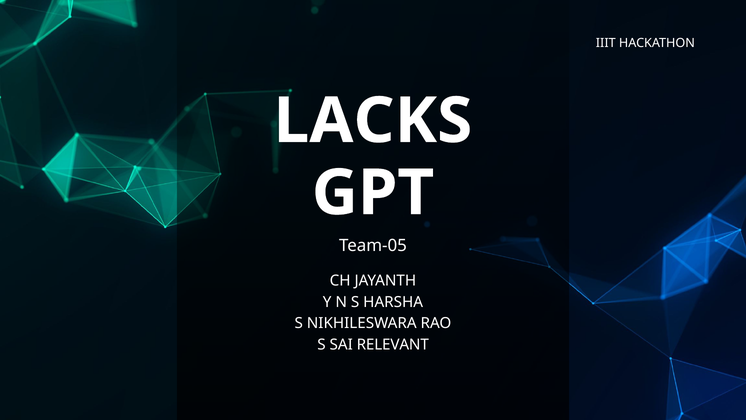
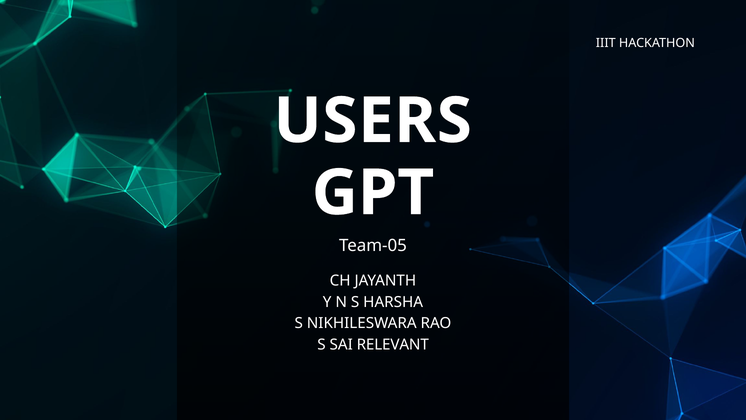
LACKS: LACKS -> USERS
